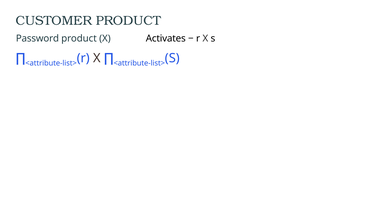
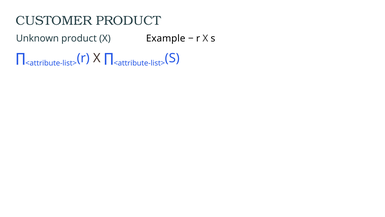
Password: Password -> Unknown
Activates: Activates -> Example
